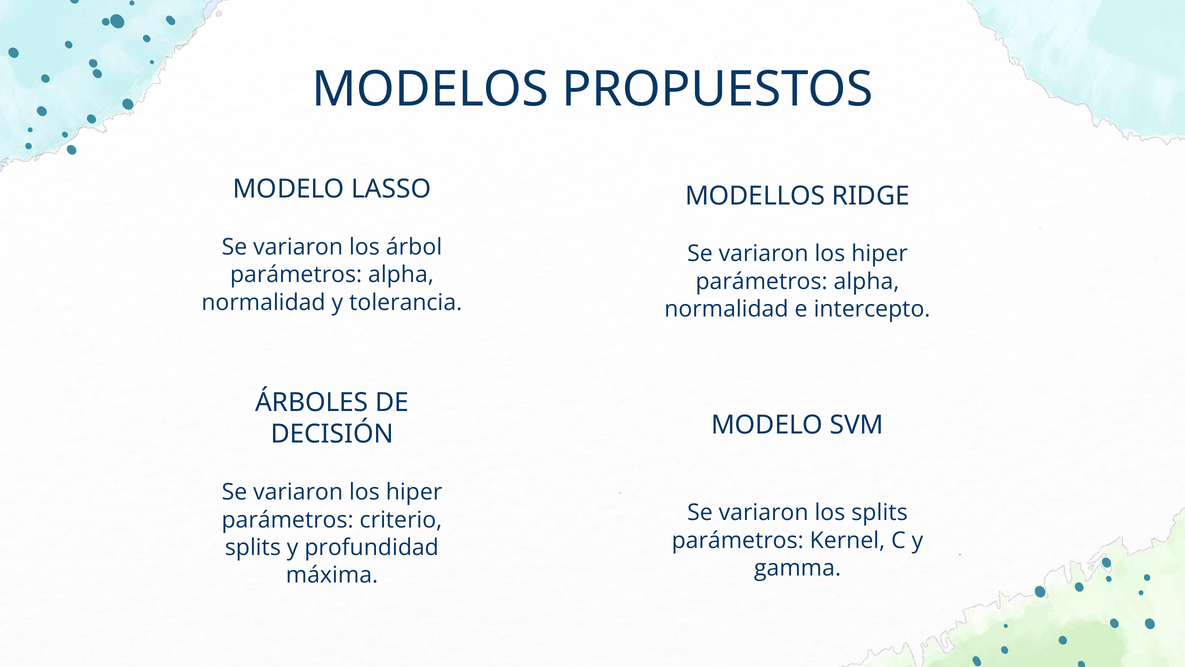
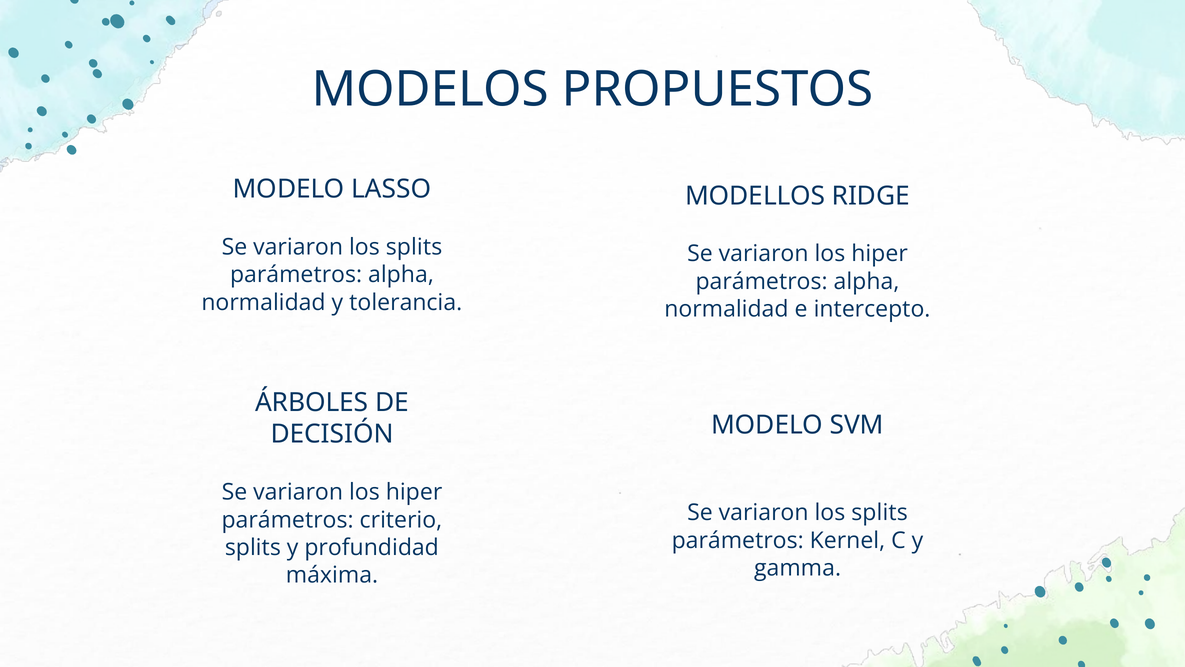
árbol at (414, 247): árbol -> splits
